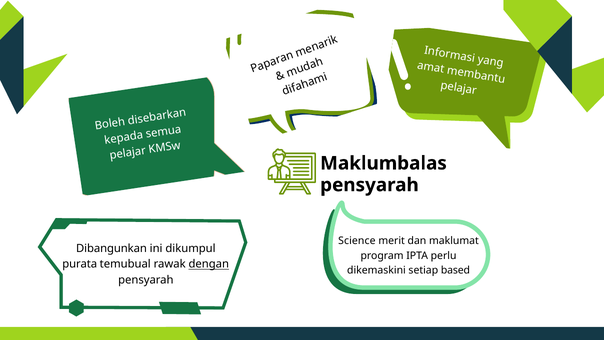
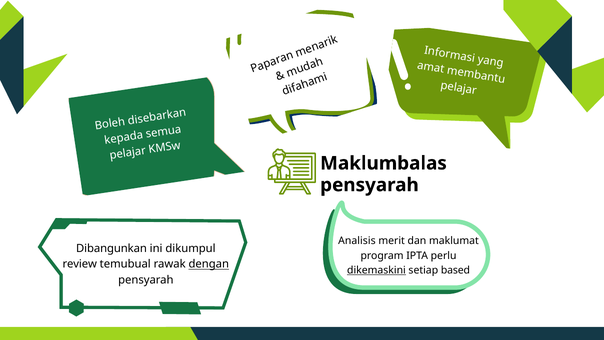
Science: Science -> Analisis
purata: purata -> review
dikemaskini underline: none -> present
